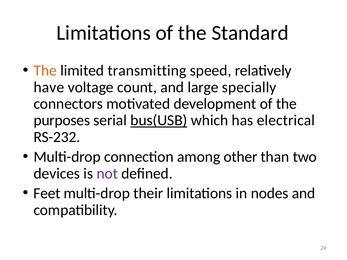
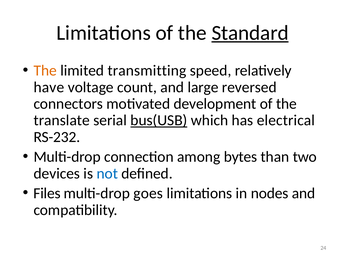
Standard underline: none -> present
specially: specially -> reversed
purposes: purposes -> translate
other: other -> bytes
not colour: purple -> blue
Feet: Feet -> Files
their: their -> goes
